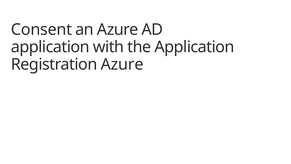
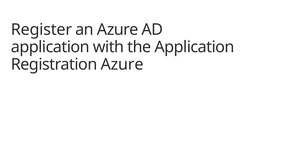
Consent: Consent -> Register
